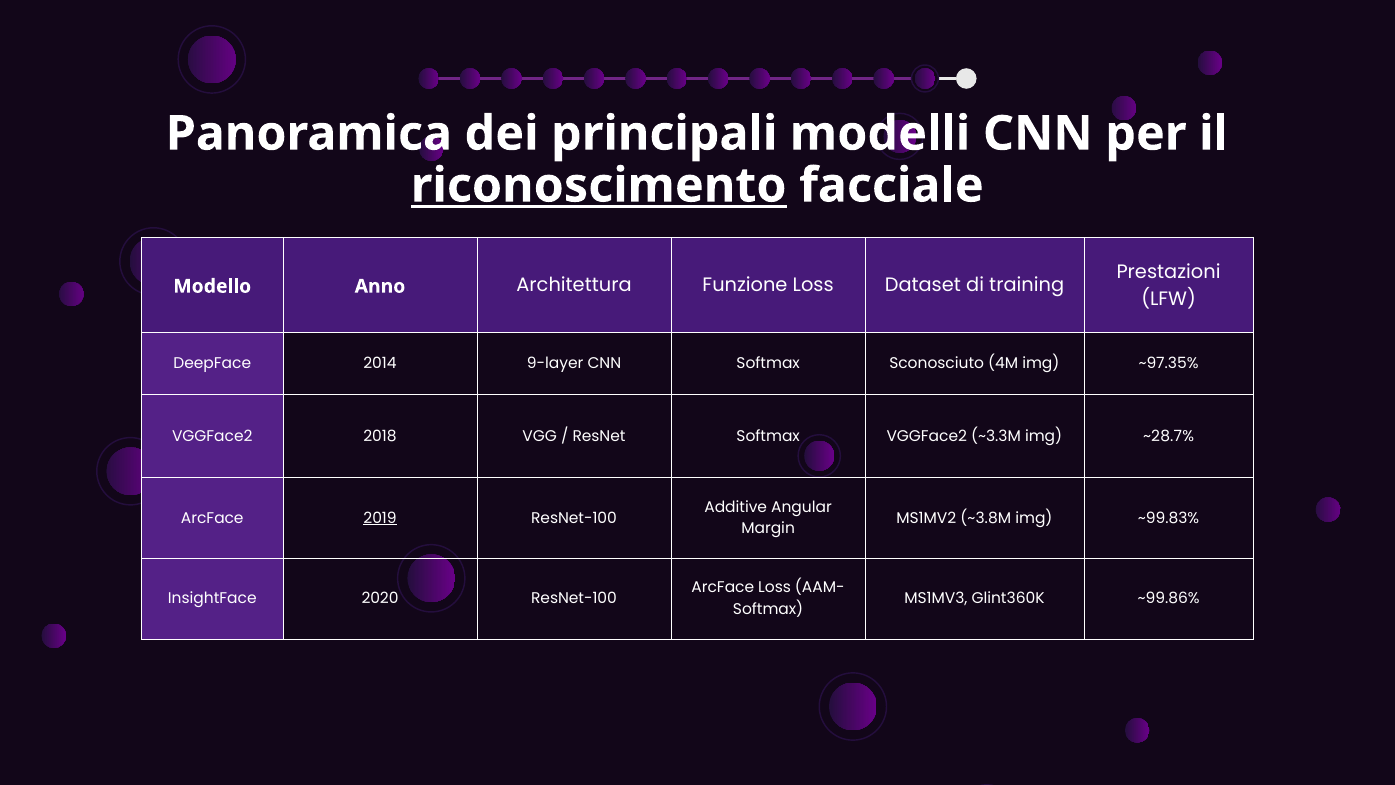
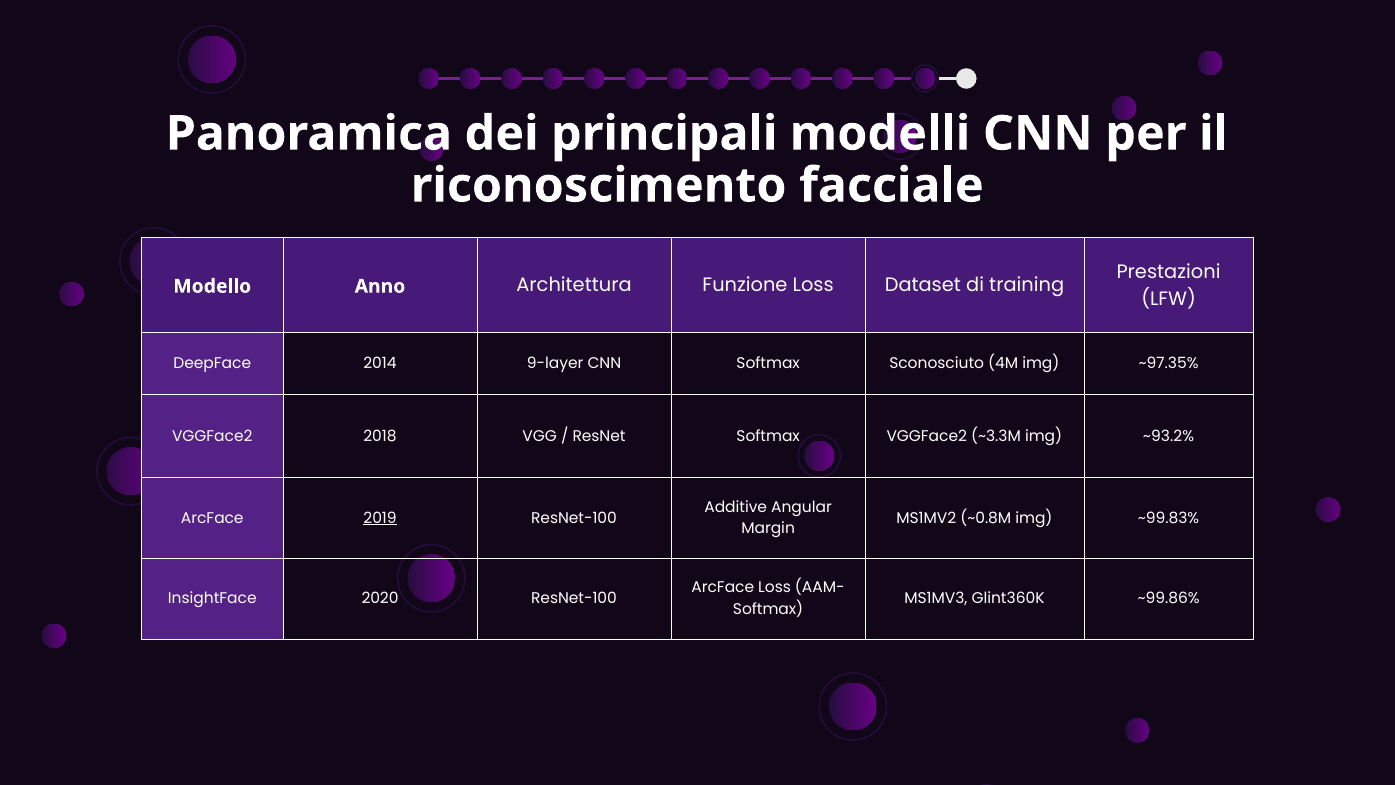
riconoscimento underline: present -> none
~28.7%: ~28.7% -> ~93.2%
~3.8M: ~3.8M -> ~0.8M
